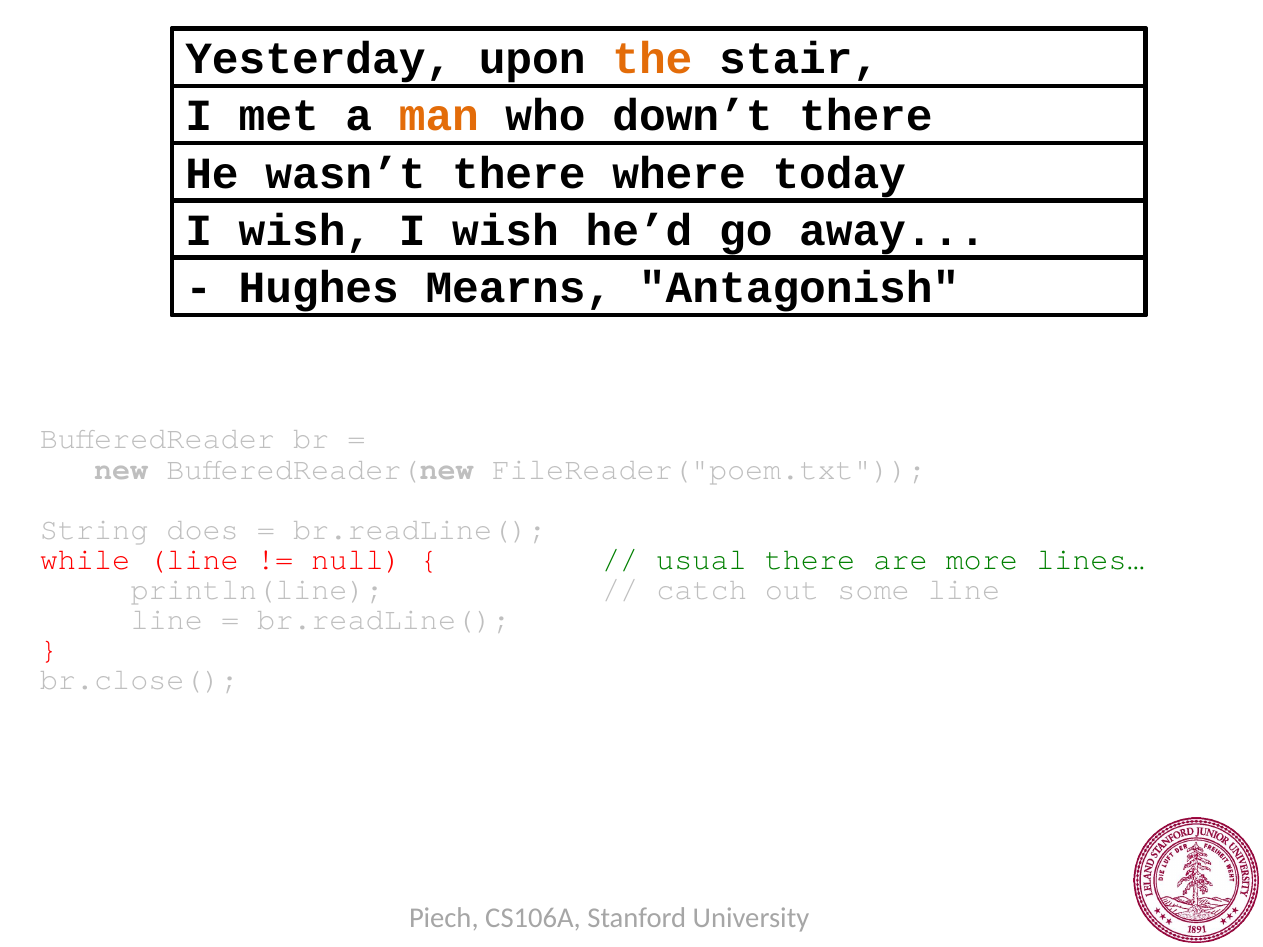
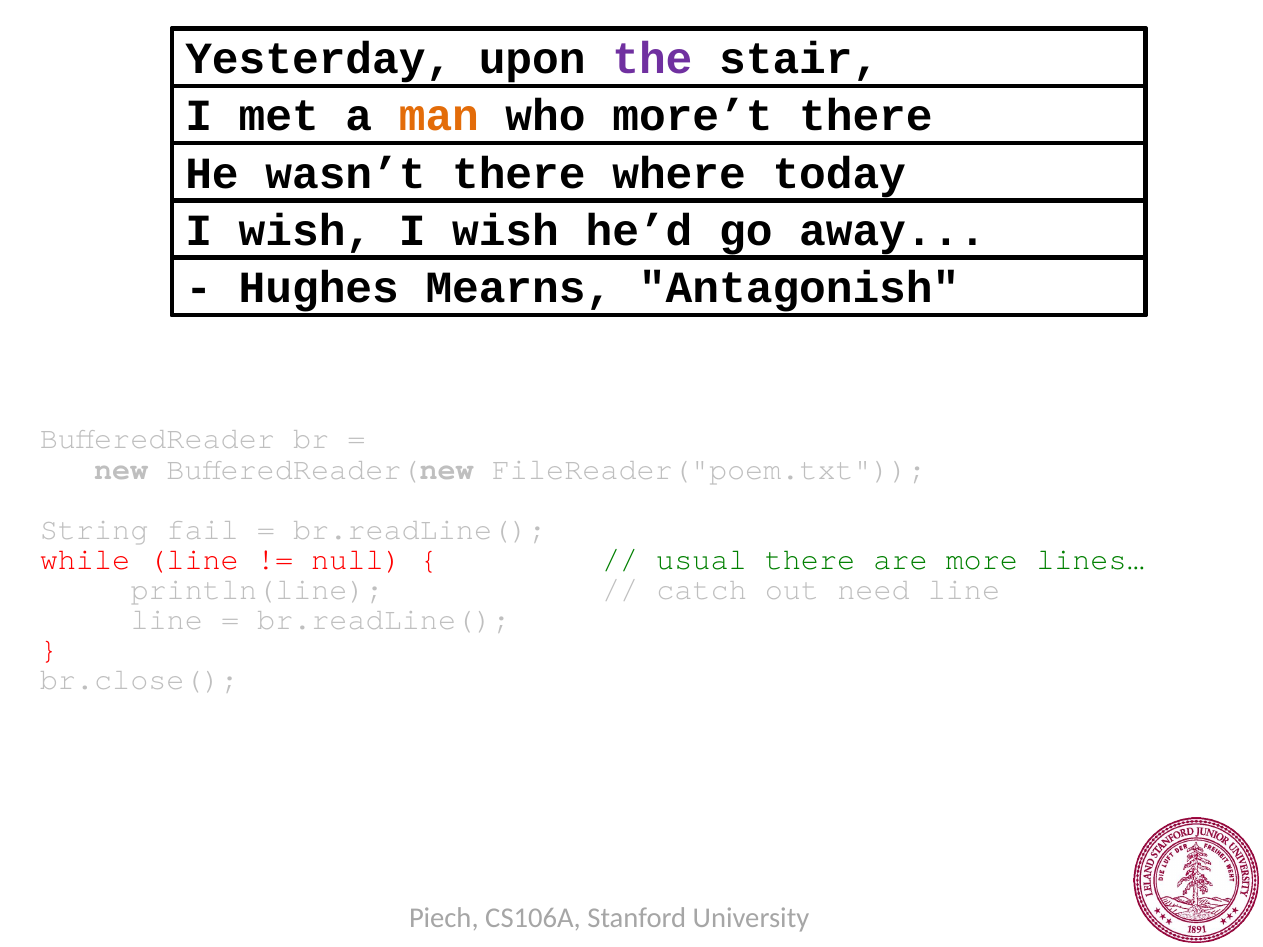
the colour: orange -> purple
down’t: down’t -> more’t
does: does -> fail
some: some -> need
